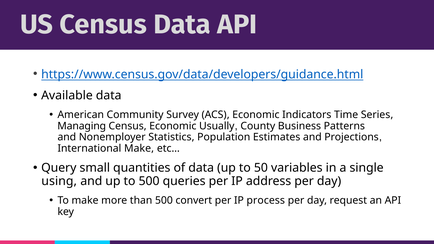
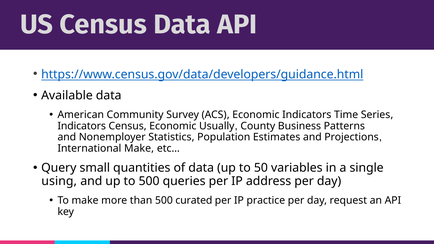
Managing at (82, 126): Managing -> Indicators
convert: convert -> curated
process: process -> practice
